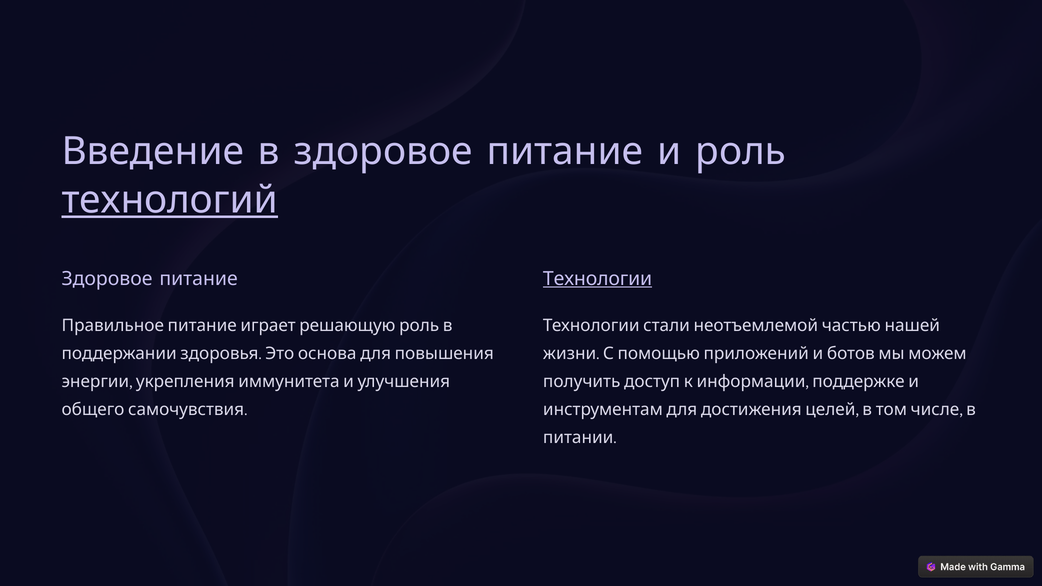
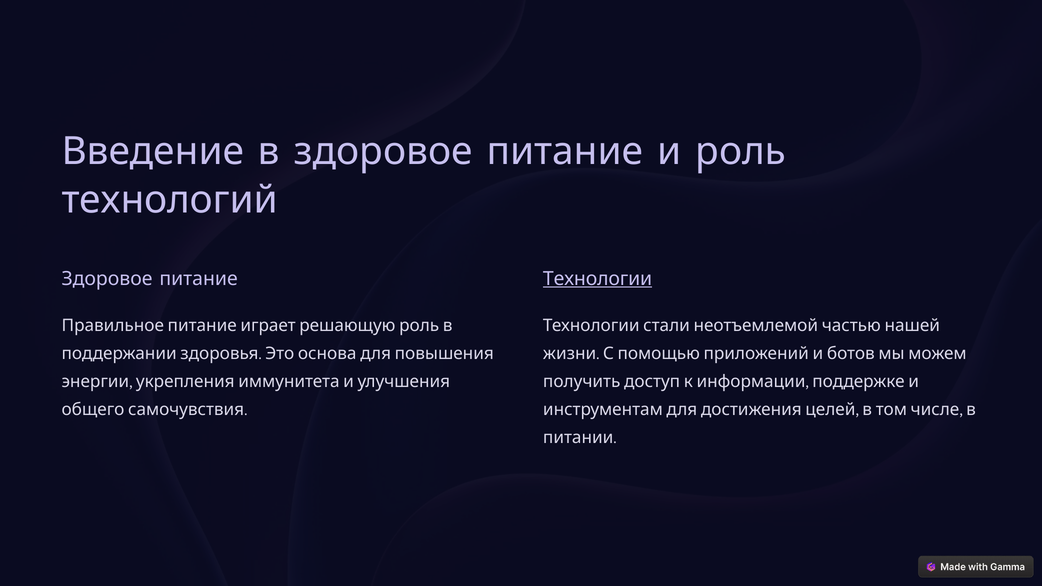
технологий underline: present -> none
